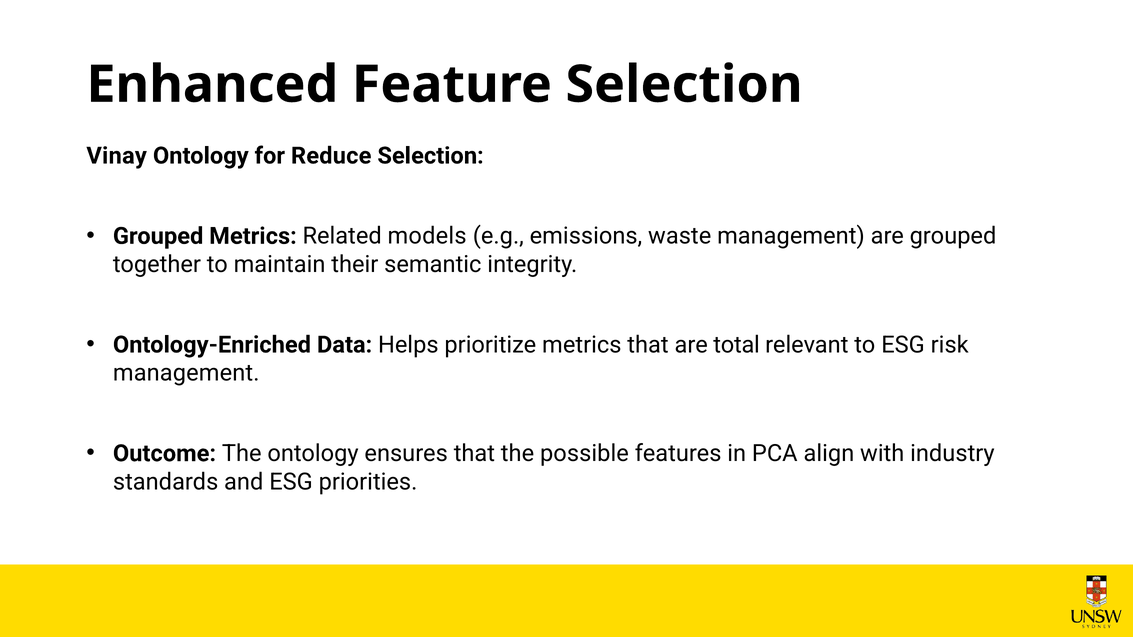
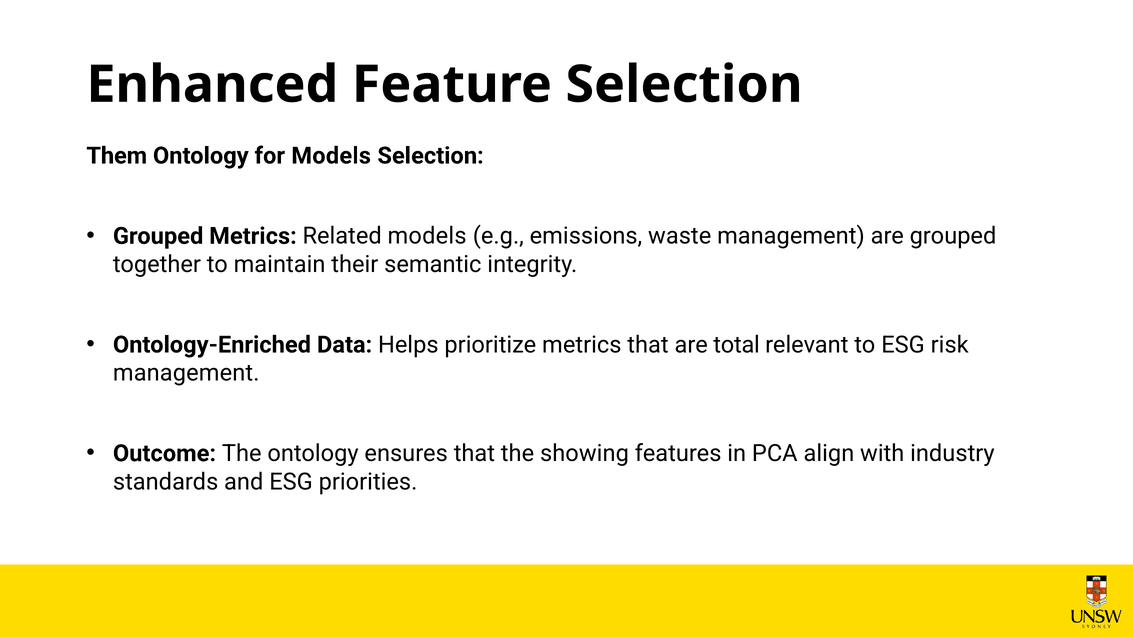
Vinay: Vinay -> Them
for Reduce: Reduce -> Models
possible: possible -> showing
